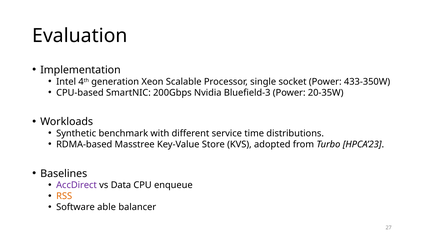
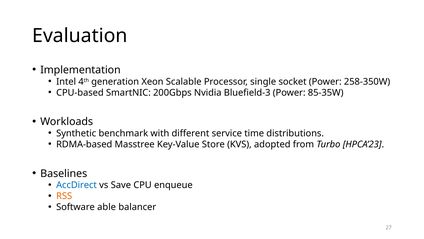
433-350W: 433-350W -> 258-350W
20-35W: 20-35W -> 85-35W
AccDirect colour: purple -> blue
Data: Data -> Save
